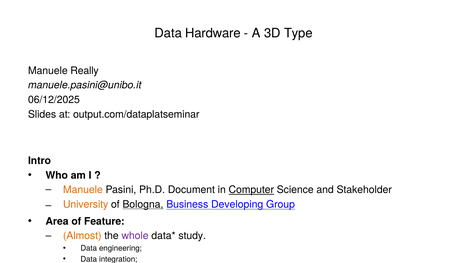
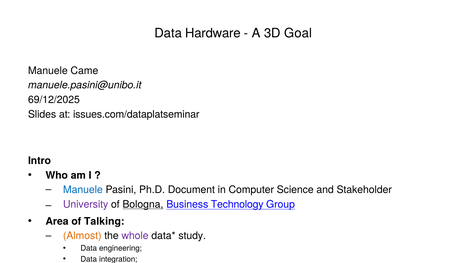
3D Type: Type -> Goal
Really: Really -> Came
06/12/2025: 06/12/2025 -> 69/12/2025
output.com/dataplatseminar: output.com/dataplatseminar -> issues.com/dataplatseminar
Manuele at (83, 190) colour: orange -> blue
Computer underline: present -> none
University colour: orange -> purple
Developing: Developing -> Technology
Feature: Feature -> Talking
